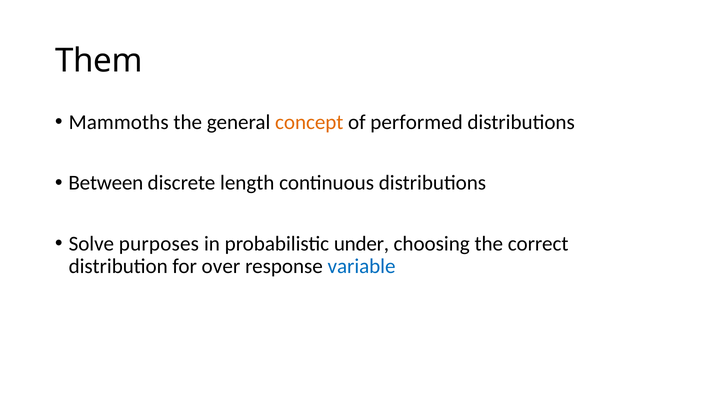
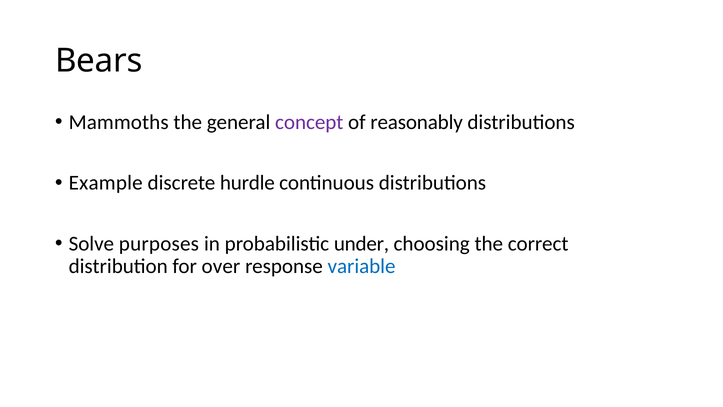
Them: Them -> Bears
concept colour: orange -> purple
performed: performed -> reasonably
Between: Between -> Example
length: length -> hurdle
